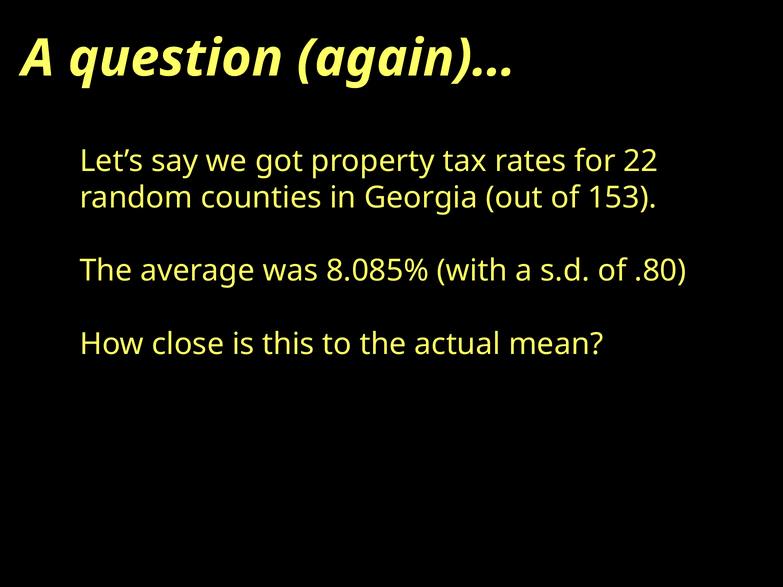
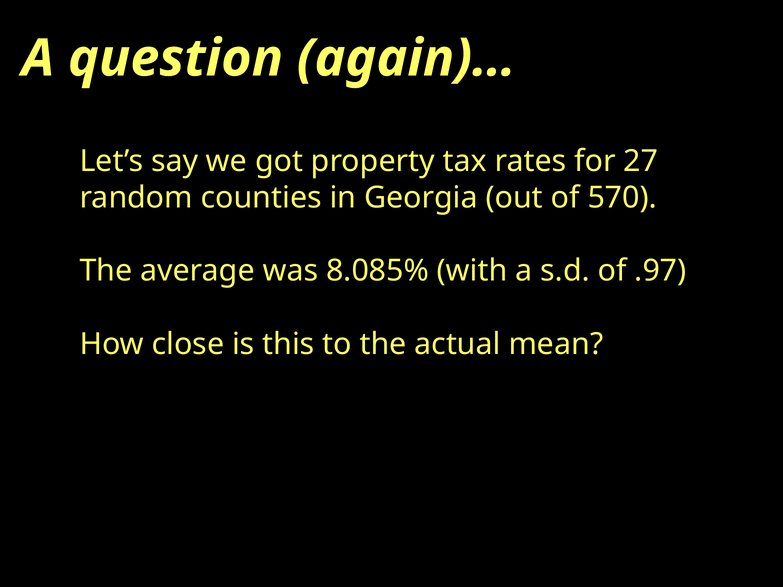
22: 22 -> 27
153: 153 -> 570
.80: .80 -> .97
